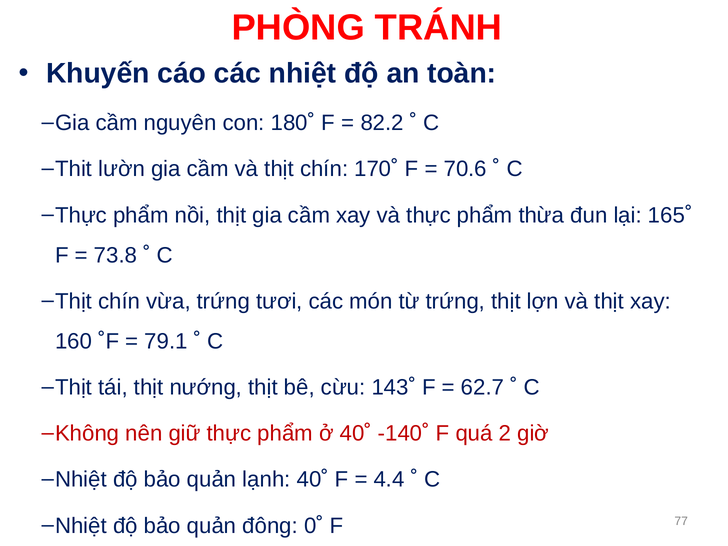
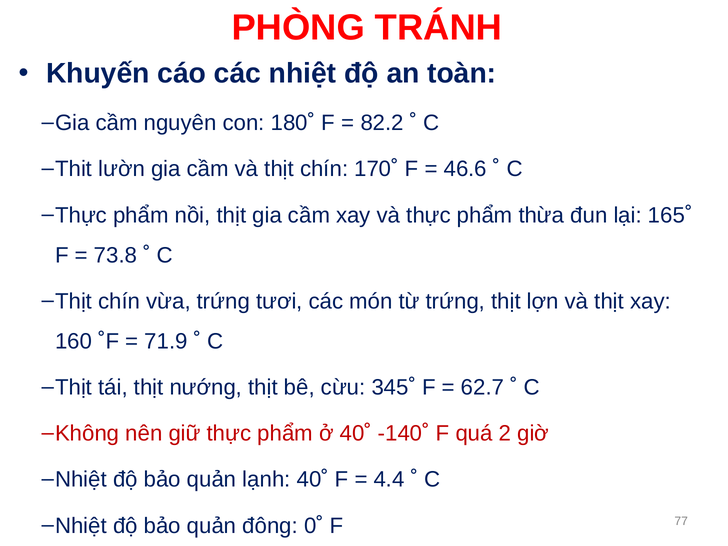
70.6: 70.6 -> 46.6
79.1: 79.1 -> 71.9
143˚: 143˚ -> 345˚
